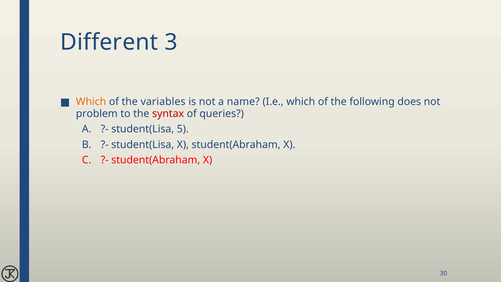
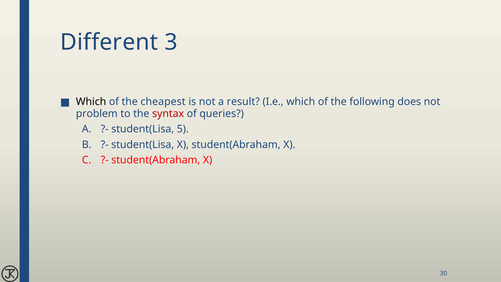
Which at (91, 102) colour: orange -> black
variables: variables -> cheapest
name: name -> result
